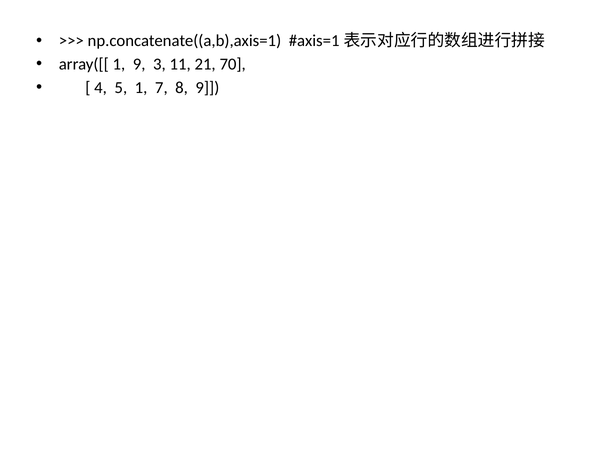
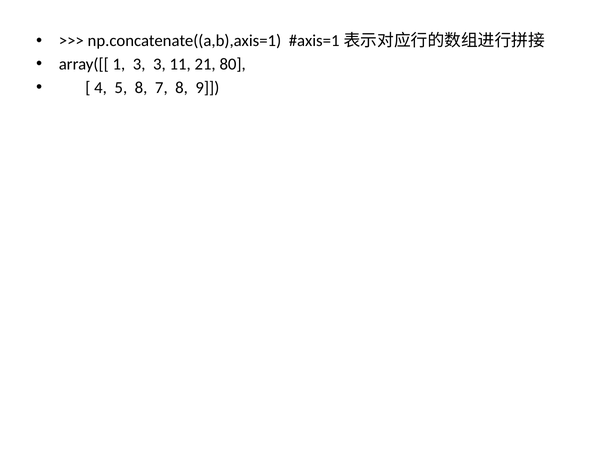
1 9: 9 -> 3
70: 70 -> 80
5 1: 1 -> 8
